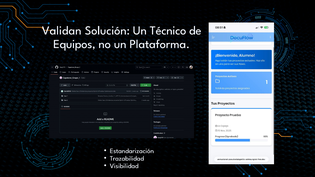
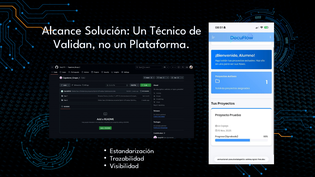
Validan: Validan -> Alcance
Equipos: Equipos -> Validan
